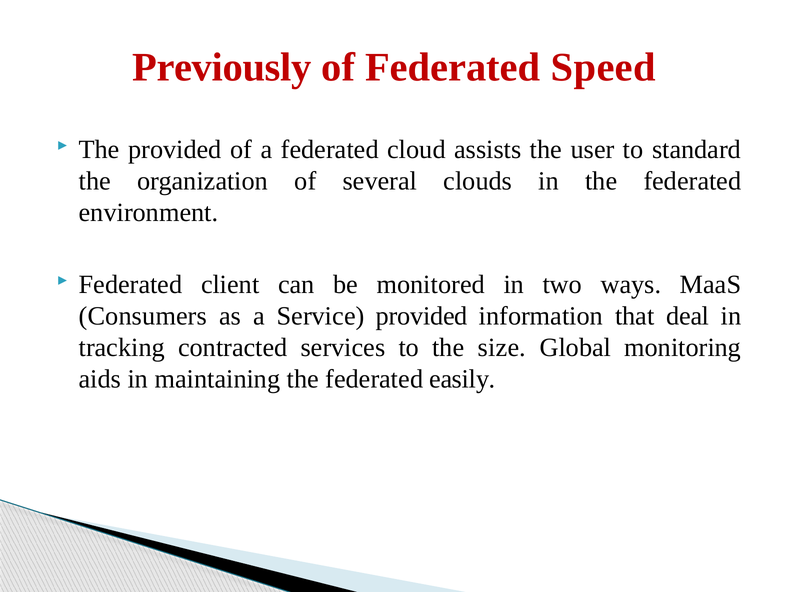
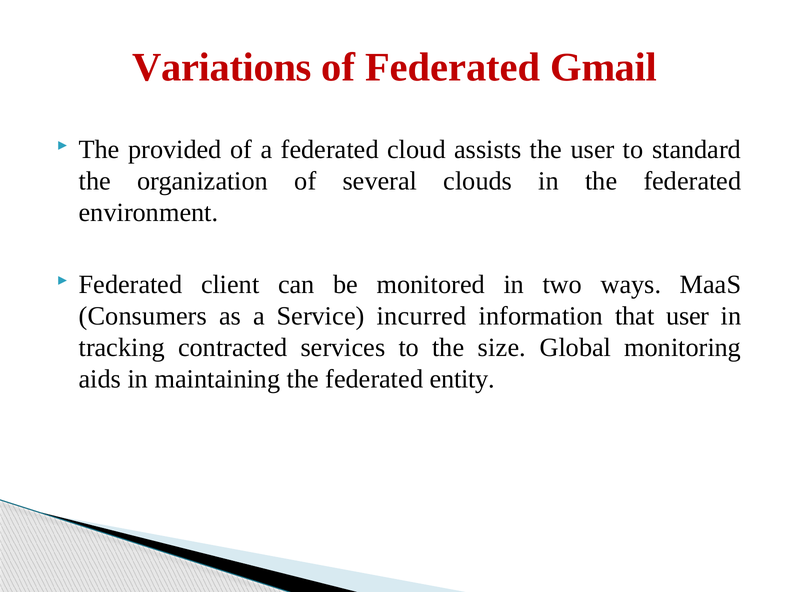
Previously: Previously -> Variations
Speed: Speed -> Gmail
Service provided: provided -> incurred
that deal: deal -> user
easily: easily -> entity
